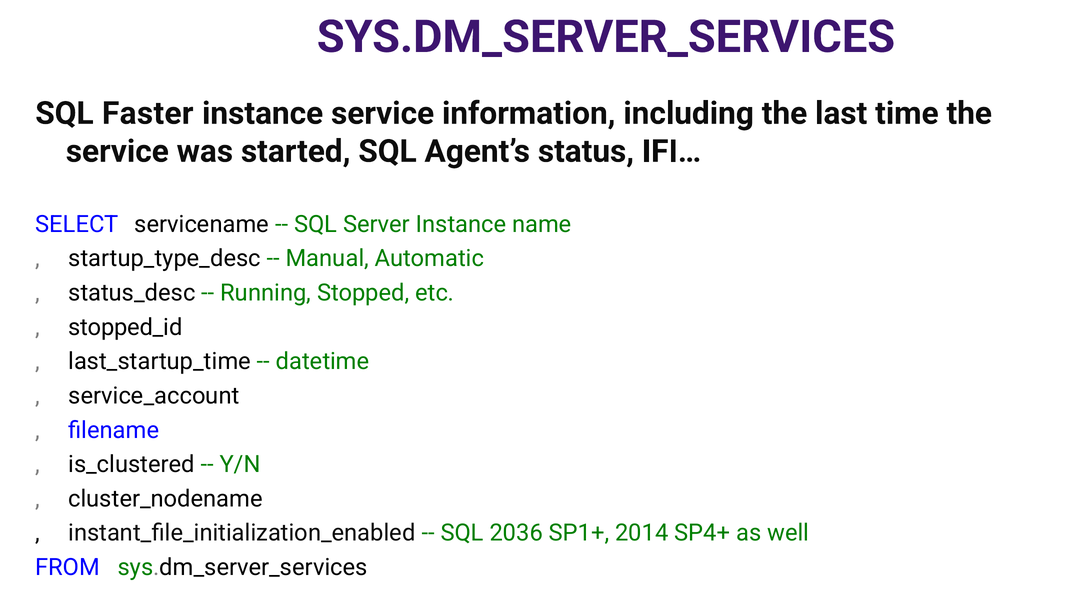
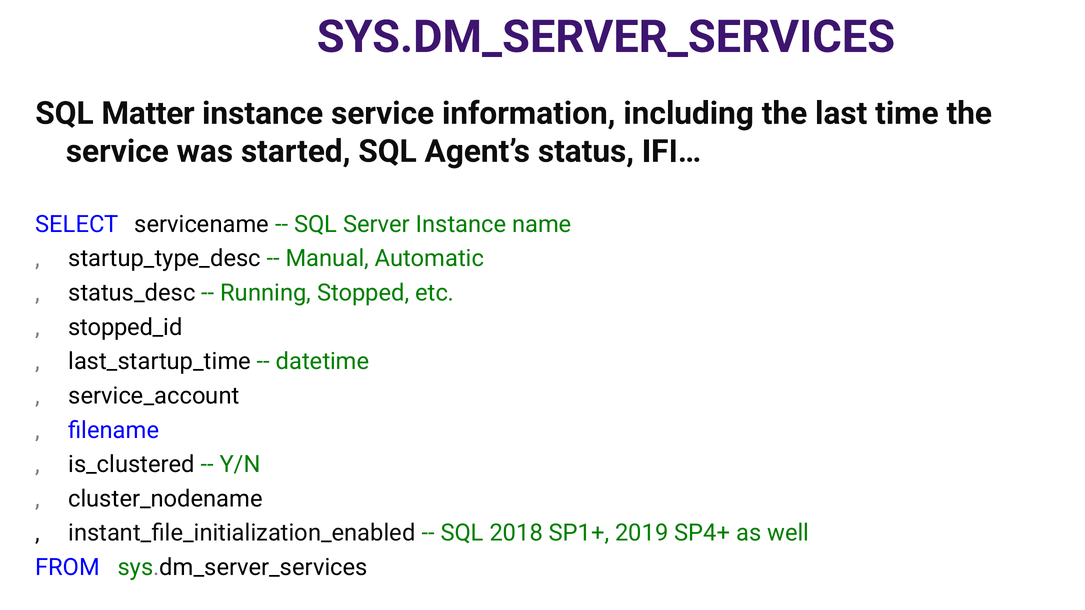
Faster: Faster -> Matter
2036: 2036 -> 2018
2014: 2014 -> 2019
